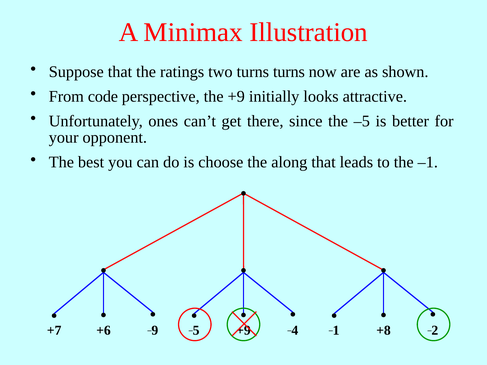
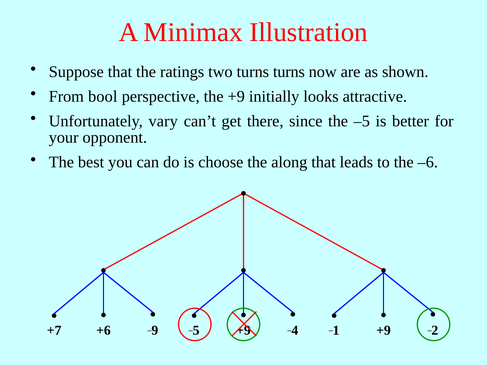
code: code -> bool
ones: ones -> vary
–1: –1 -> –6
+8 at (384, 331): +8 -> +9
